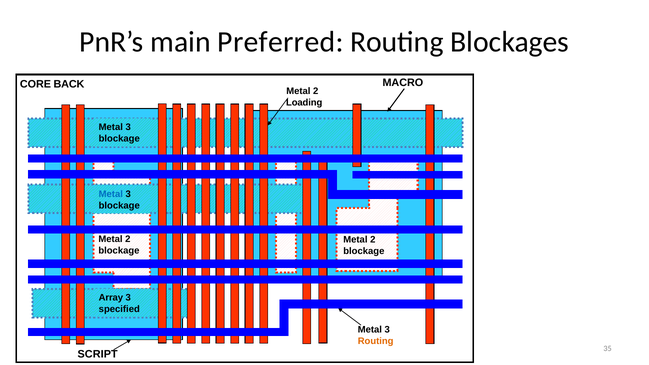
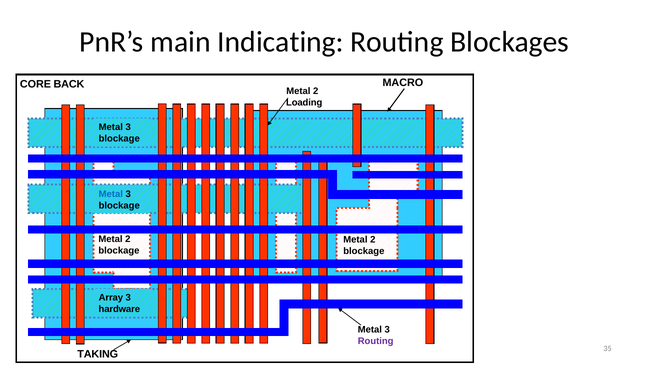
Preferred: Preferred -> Indicating
specified: specified -> hardware
Routing at (376, 341) colour: orange -> purple
SCRIPT: SCRIPT -> TAKING
